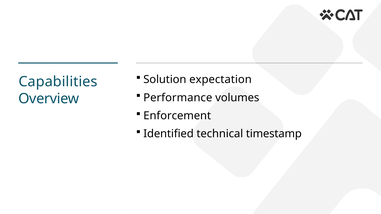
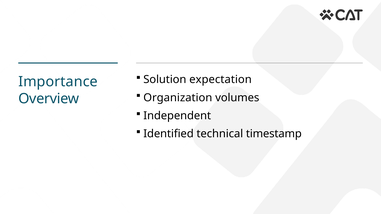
Capabilities: Capabilities -> Importance
Performance: Performance -> Organization
Enforcement: Enforcement -> Independent
